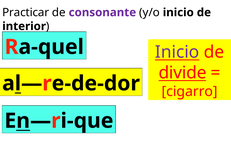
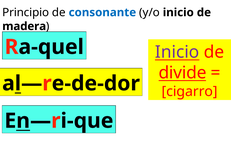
Practicar: Practicar -> Principio
consonante colour: purple -> blue
interior: interior -> madera
